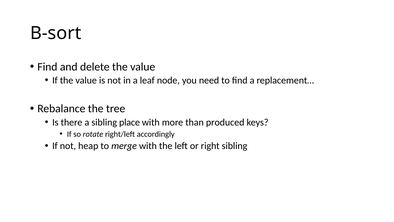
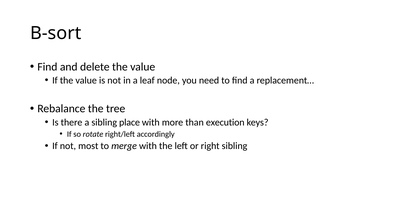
produced: produced -> execution
heap: heap -> most
